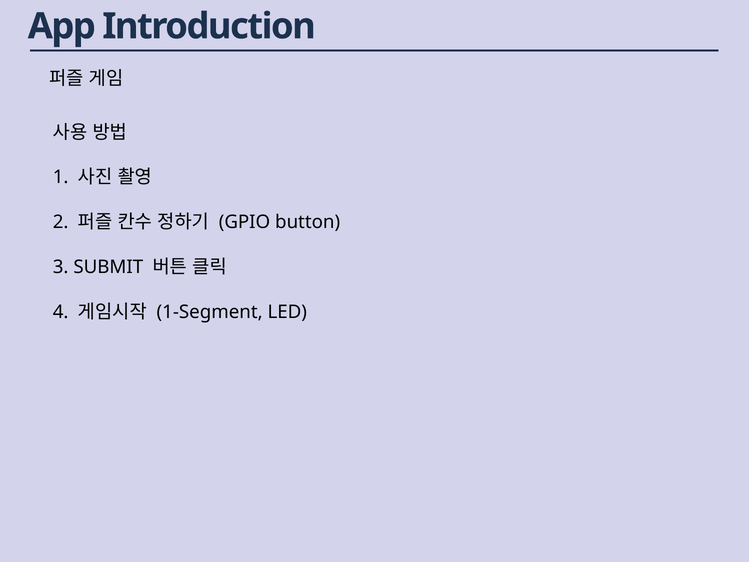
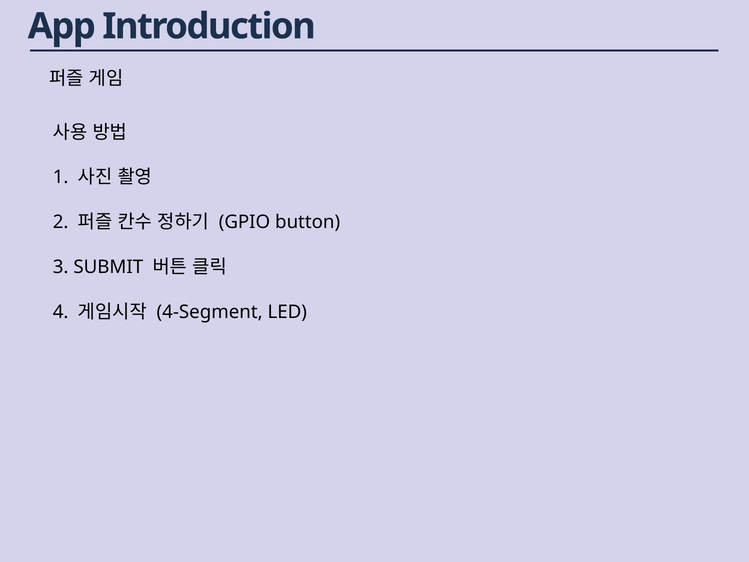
1-Segment: 1-Segment -> 4-Segment
